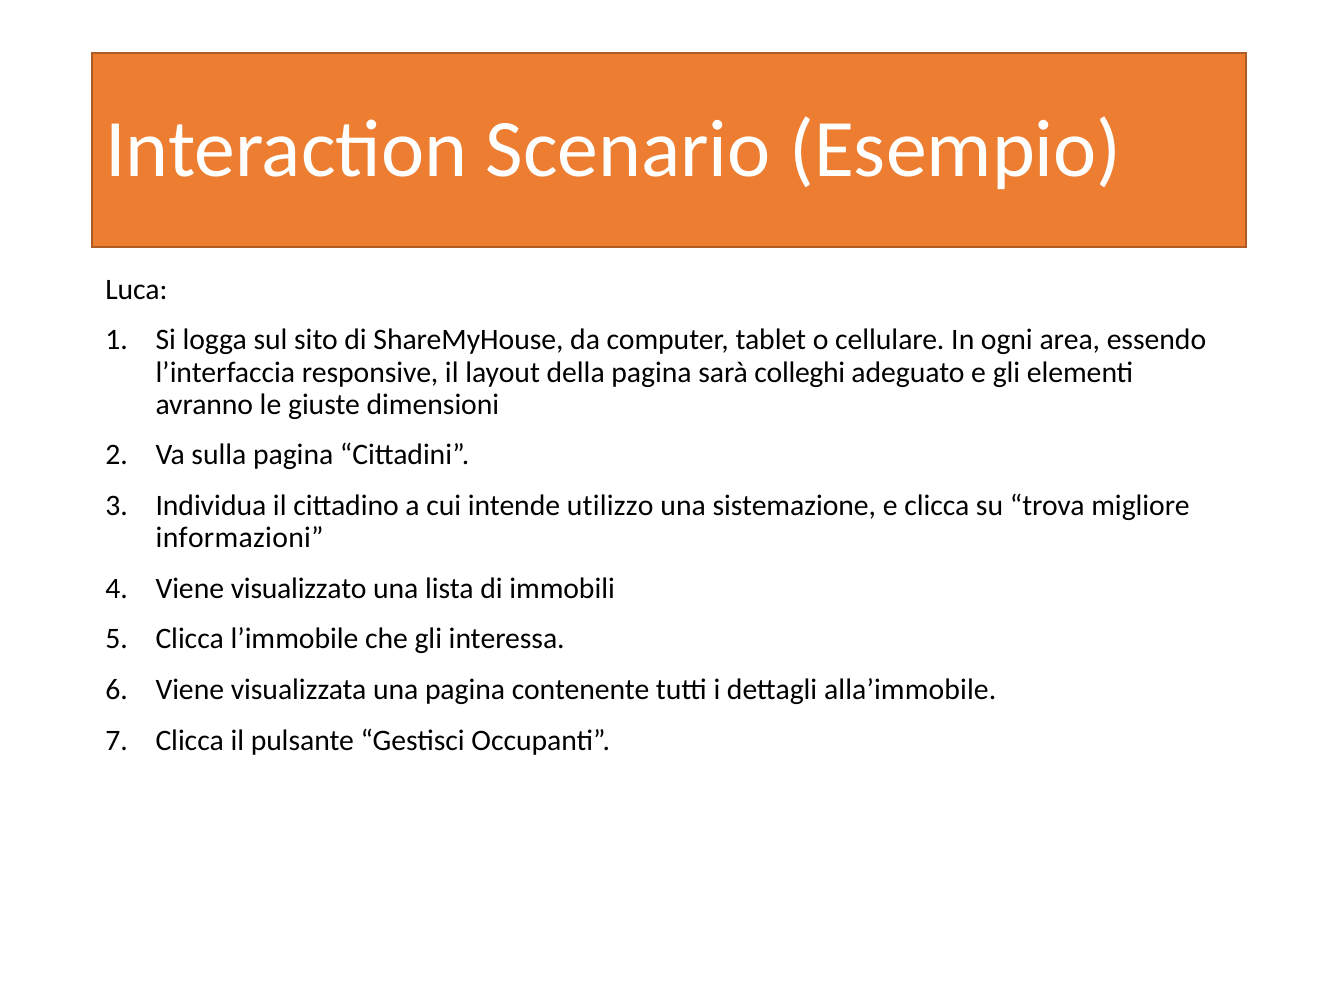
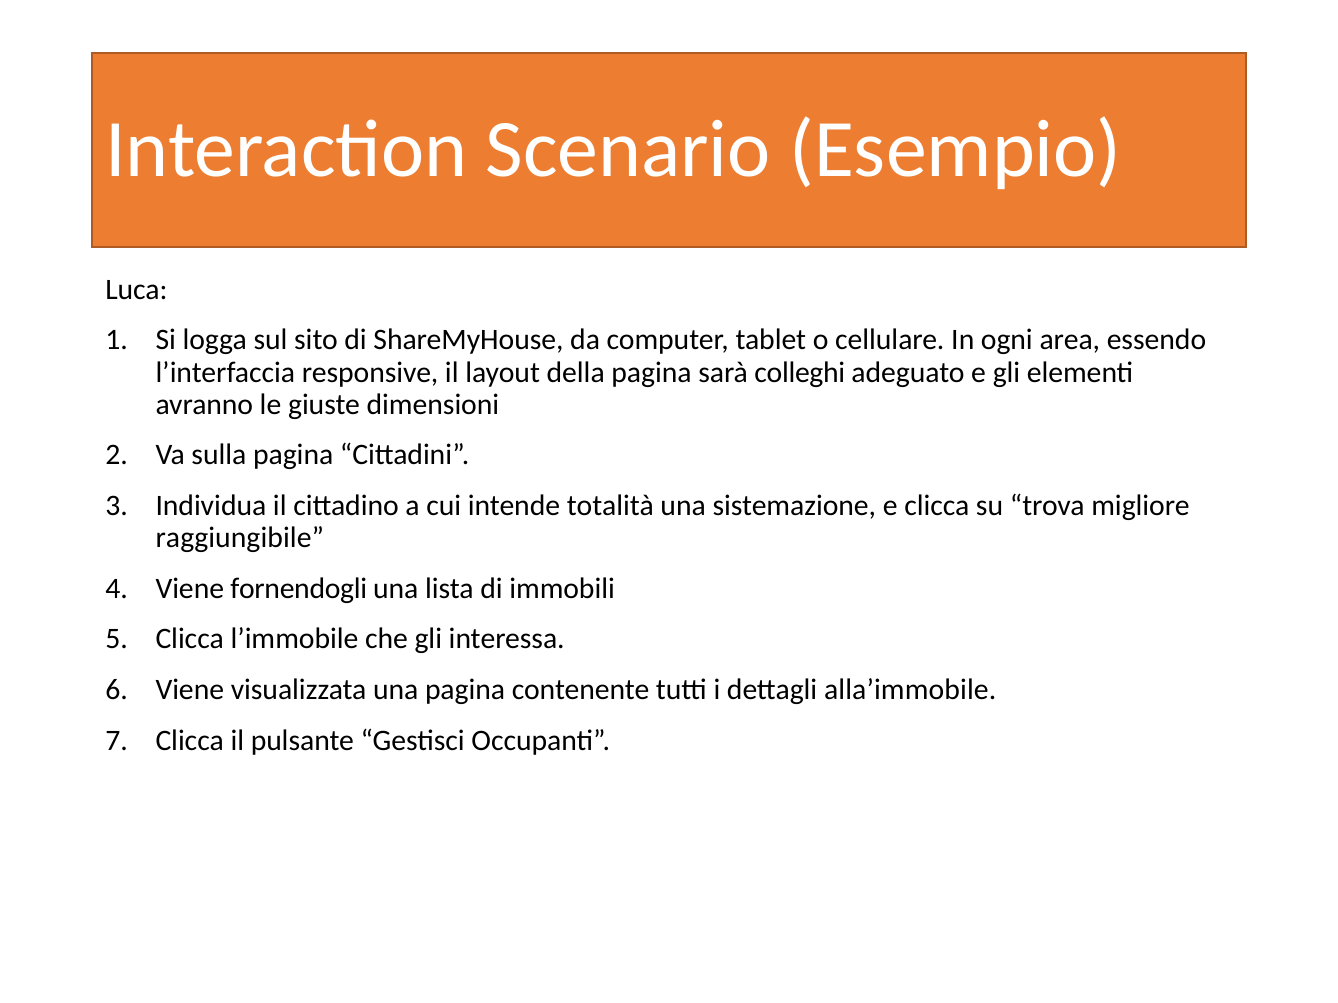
utilizzo: utilizzo -> totalità
informazioni: informazioni -> raggiungibile
visualizzato: visualizzato -> fornendogli
